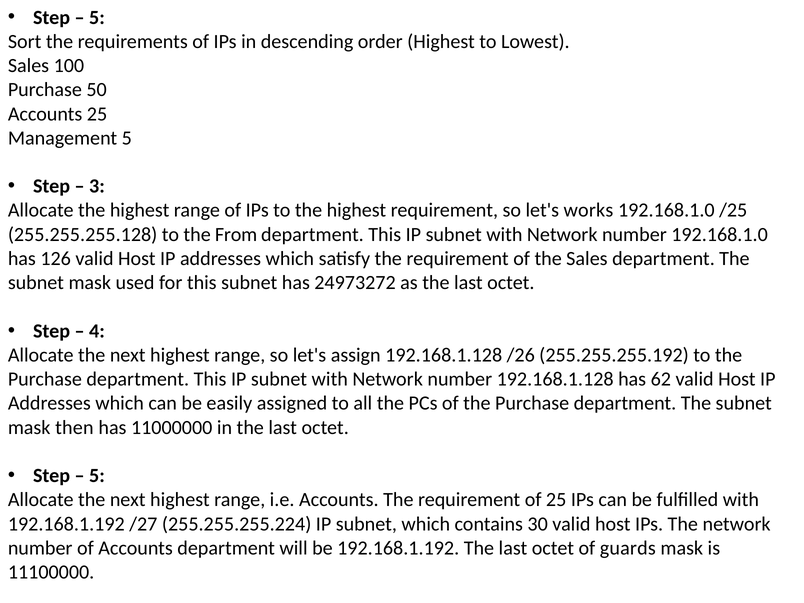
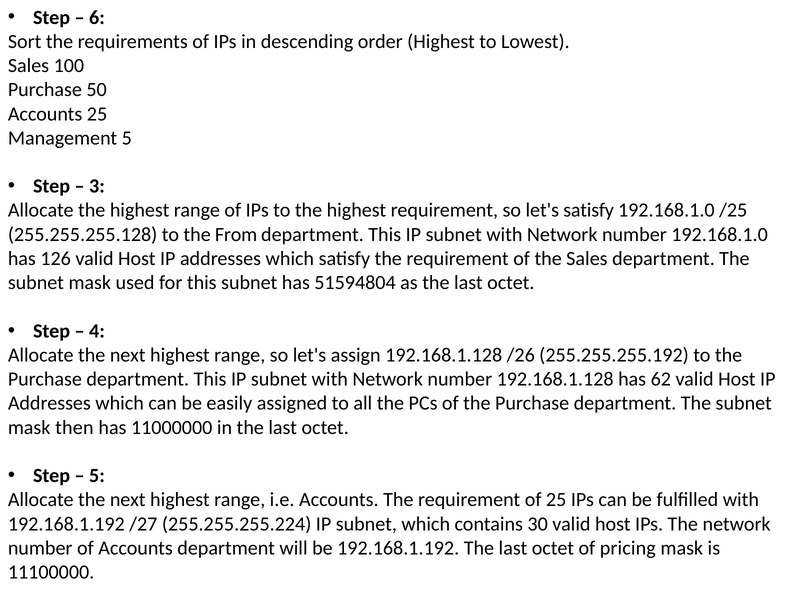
5 at (97, 17): 5 -> 6
let's works: works -> satisfy
24973272: 24973272 -> 51594804
guards: guards -> pricing
